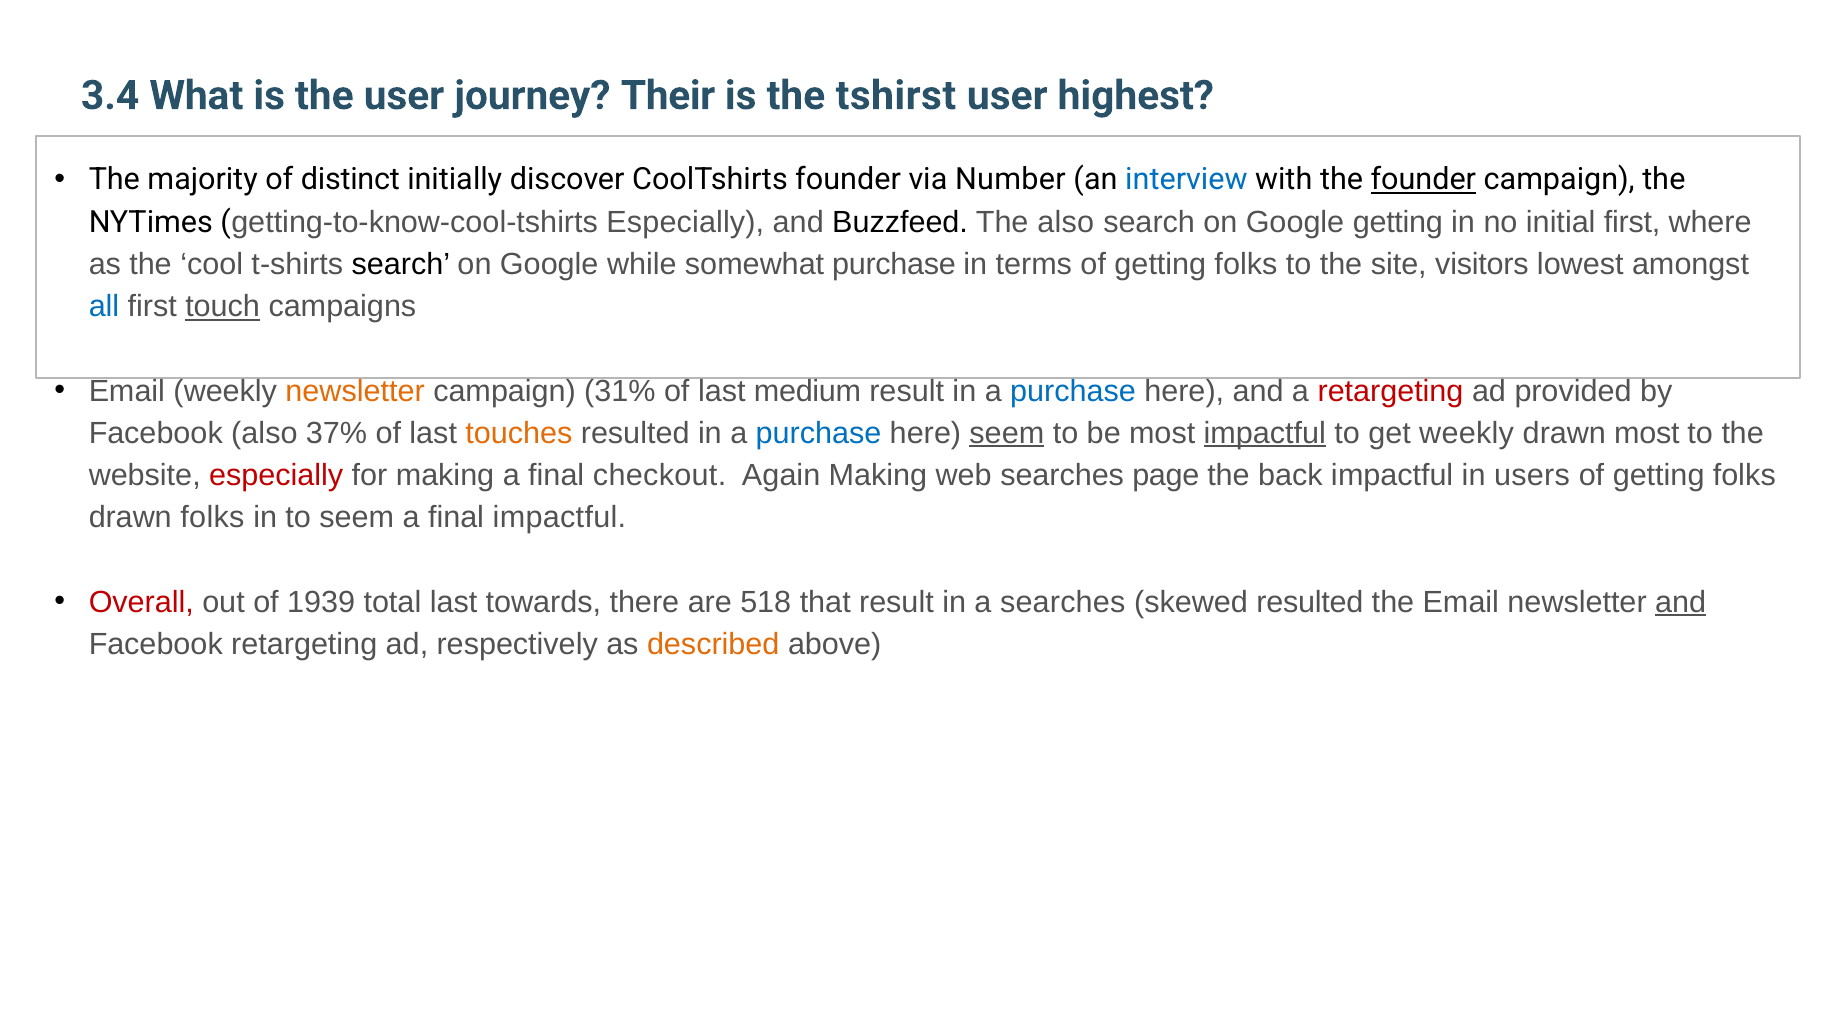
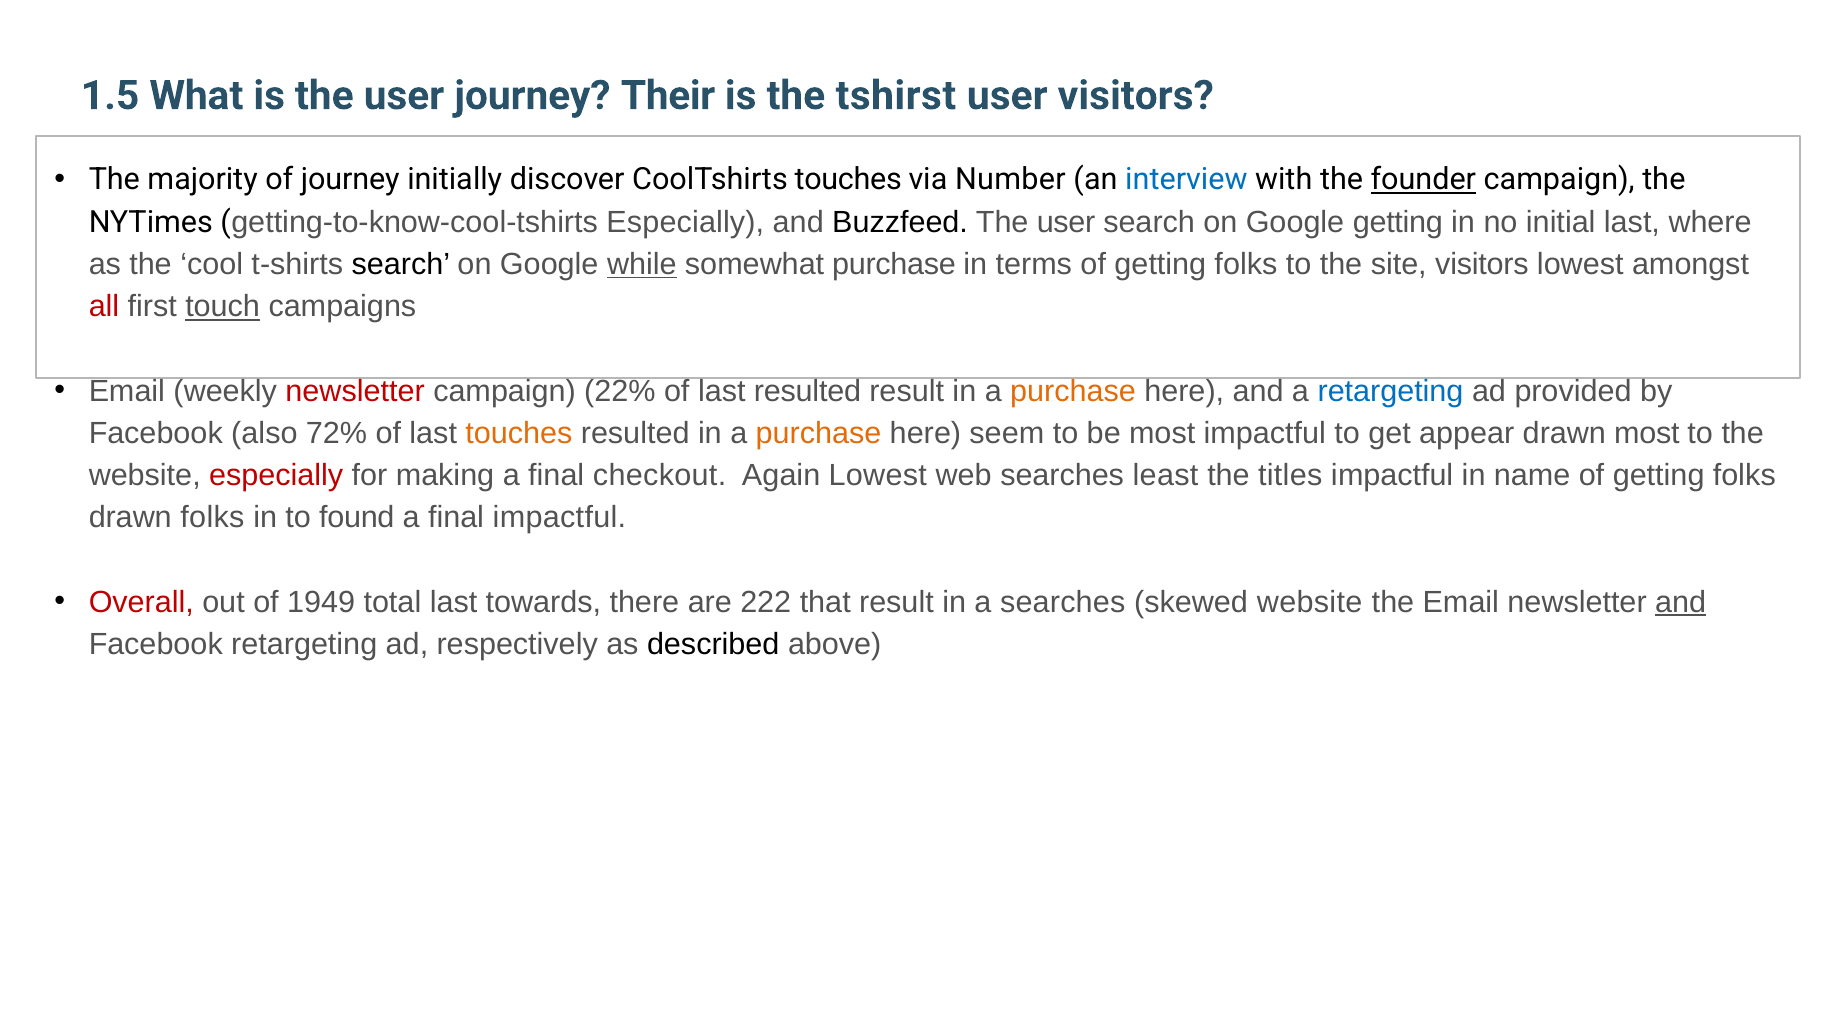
3.4: 3.4 -> 1.5
user highest: highest -> visitors
of distinct: distinct -> journey
CoolTshirts founder: founder -> touches
also at (1066, 222): also -> user
initial first: first -> last
while underline: none -> present
all colour: blue -> red
newsletter at (355, 391) colour: orange -> red
31%: 31% -> 22%
last medium: medium -> resulted
purchase at (1073, 391) colour: blue -> orange
retargeting at (1391, 391) colour: red -> blue
37%: 37% -> 72%
purchase at (819, 433) colour: blue -> orange
seem at (1007, 433) underline: present -> none
impactful at (1265, 433) underline: present -> none
get weekly: weekly -> appear
Again Making: Making -> Lowest
page: page -> least
back: back -> titles
users: users -> name
to seem: seem -> found
1939: 1939 -> 1949
518: 518 -> 222
skewed resulted: resulted -> website
described colour: orange -> black
